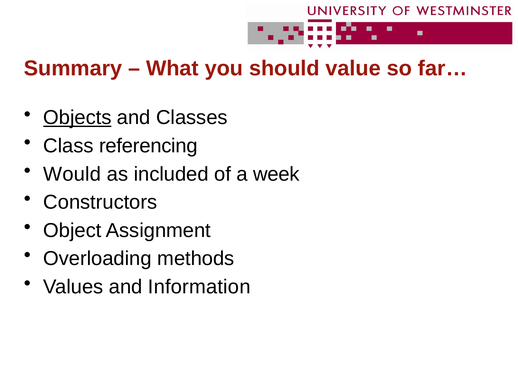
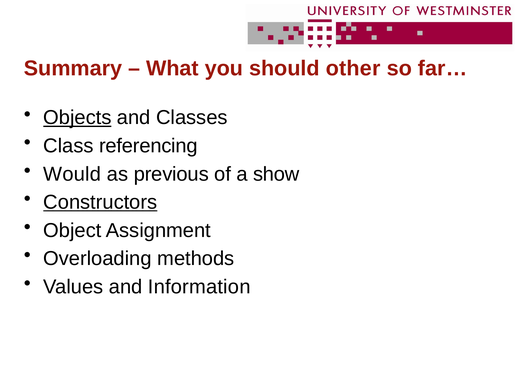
value: value -> other
included: included -> previous
week: week -> show
Constructors underline: none -> present
